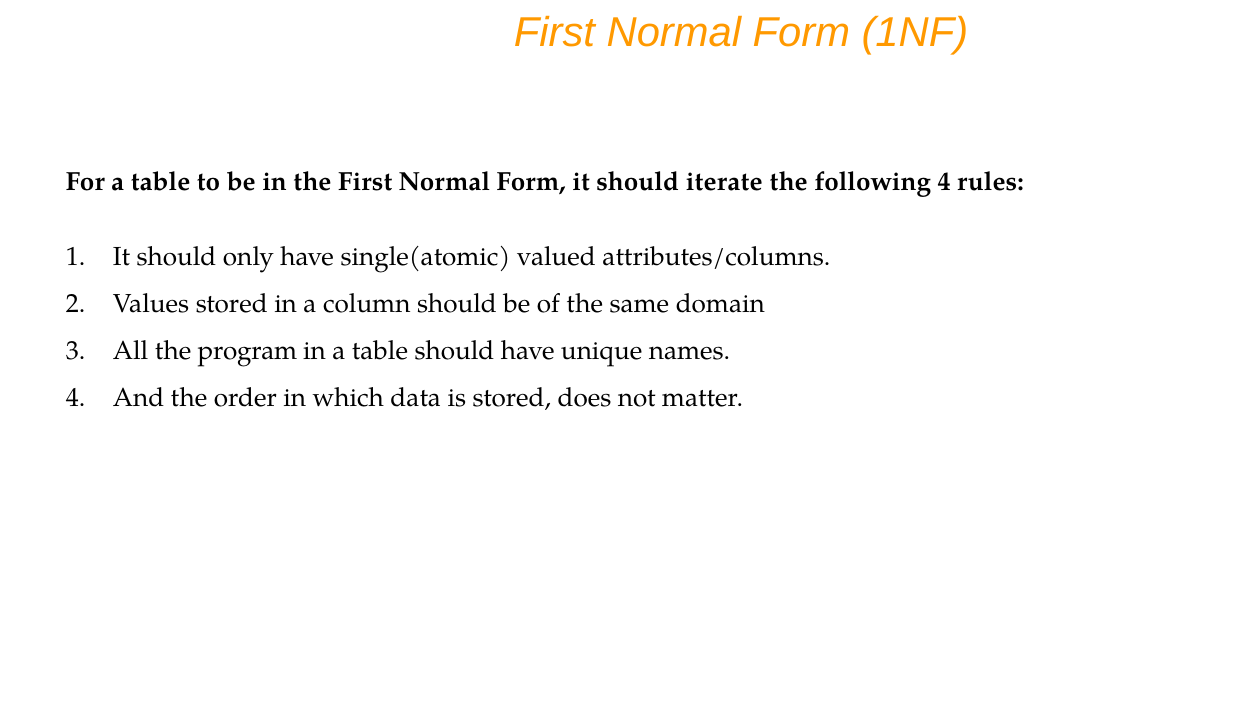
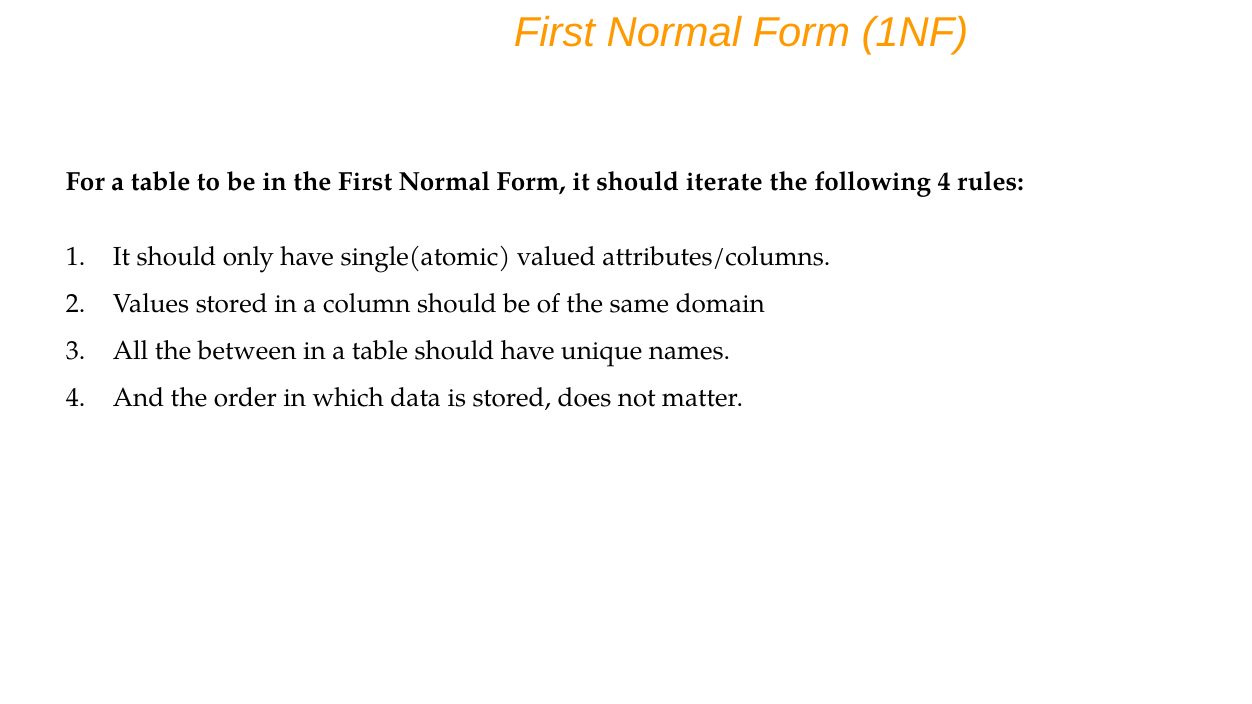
program: program -> between
